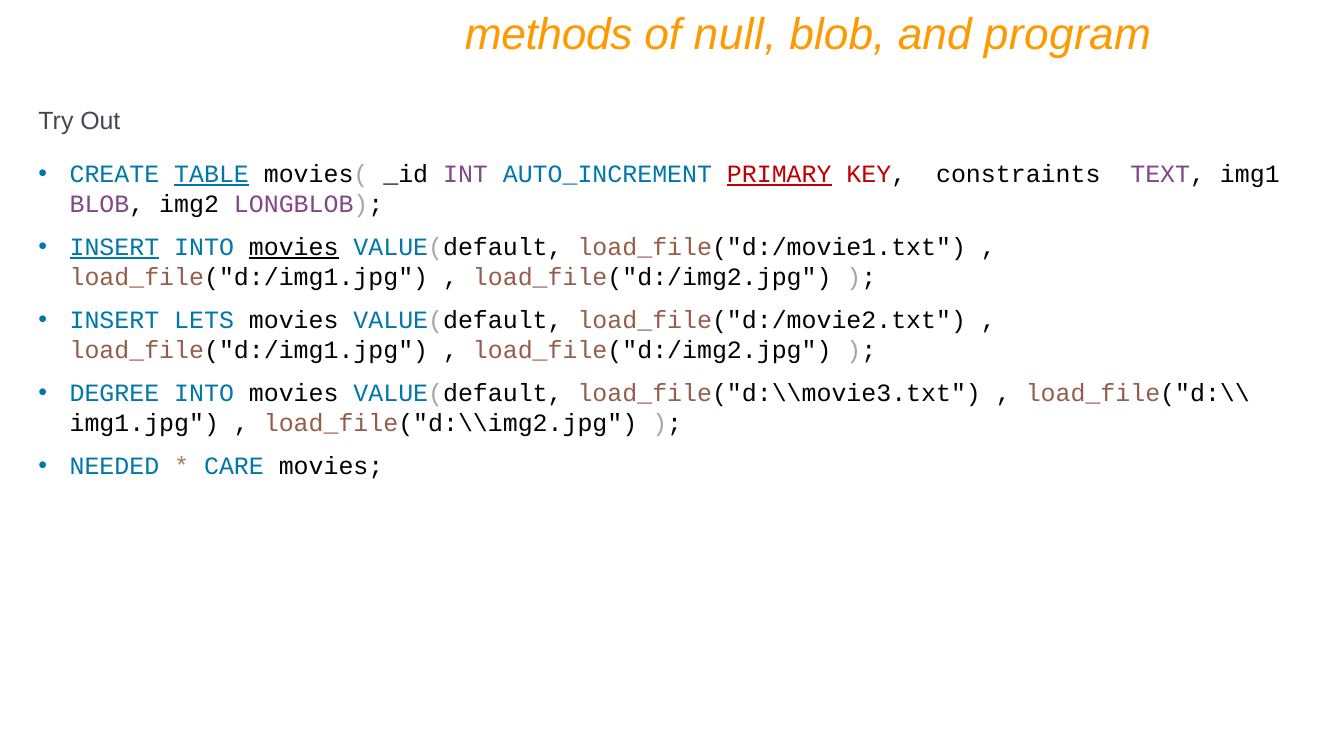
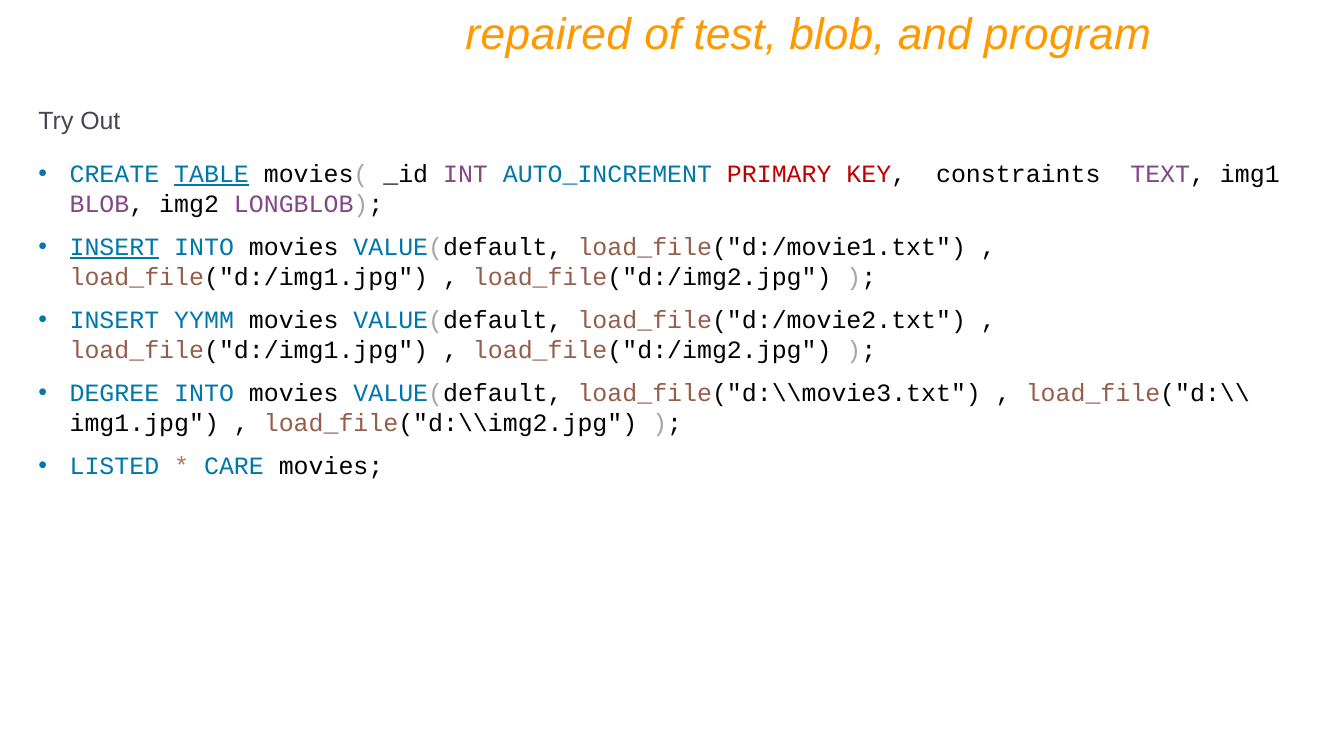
methods: methods -> repaired
null: null -> test
PRIMARY underline: present -> none
movies at (294, 247) underline: present -> none
LETS: LETS -> YYMM
NEEDED: NEEDED -> LISTED
